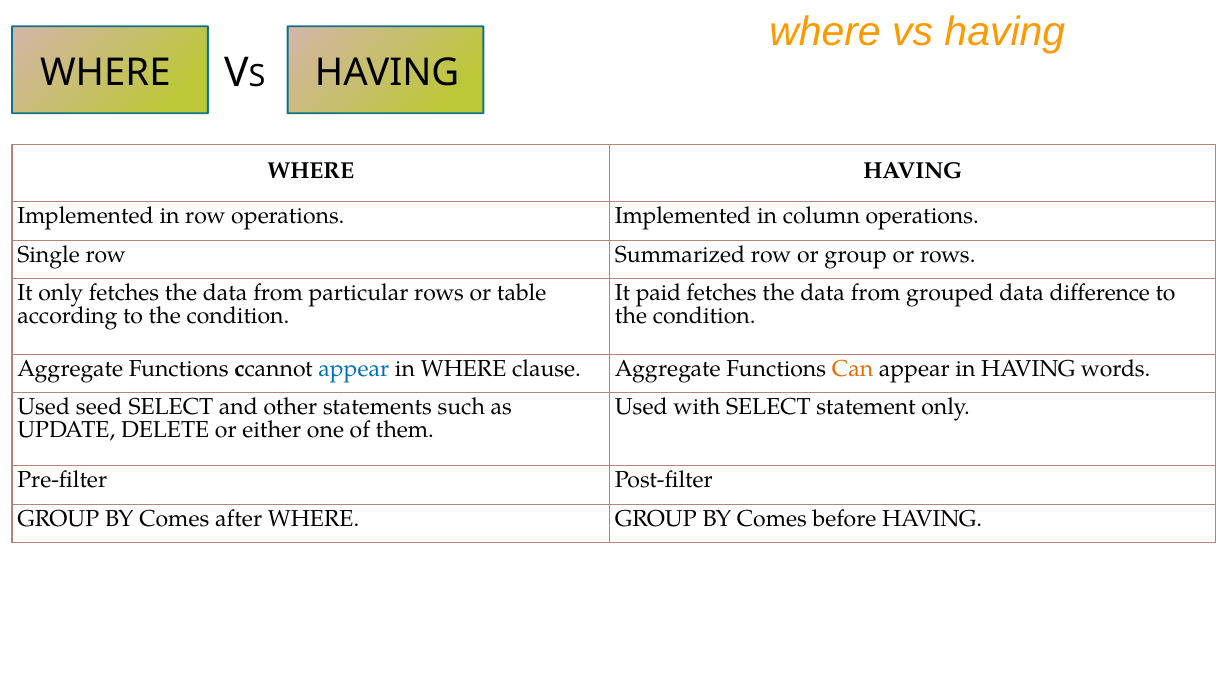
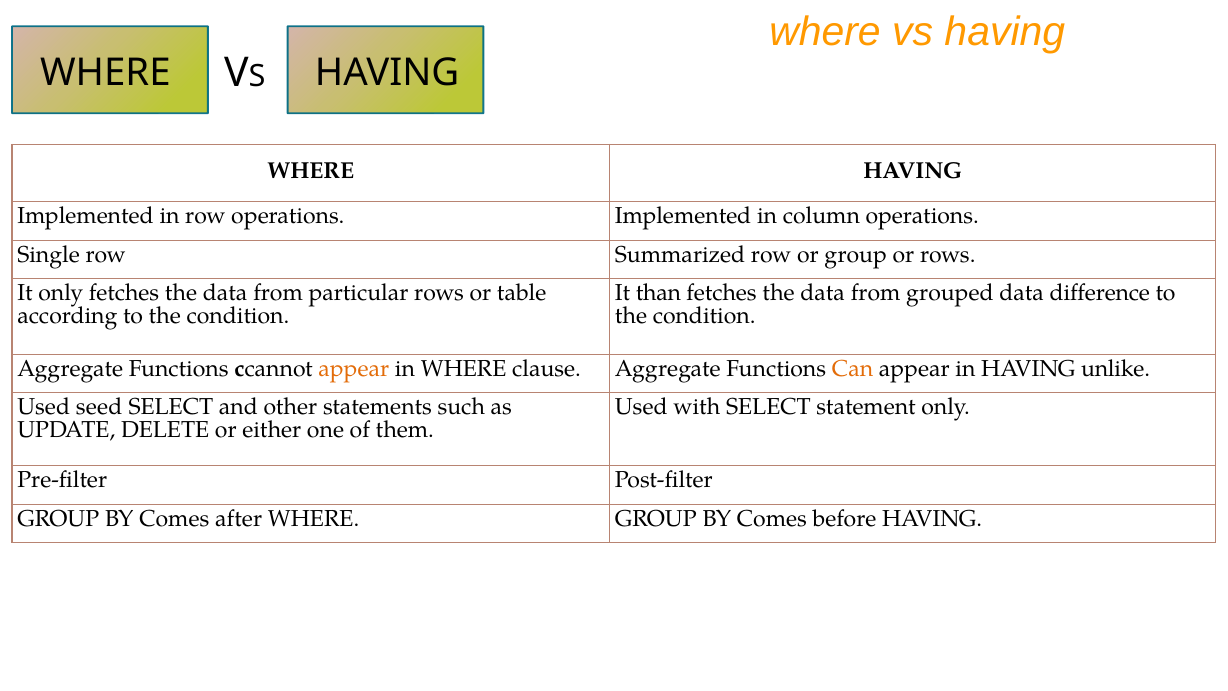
paid: paid -> than
appear at (354, 369) colour: blue -> orange
words: words -> unlike
